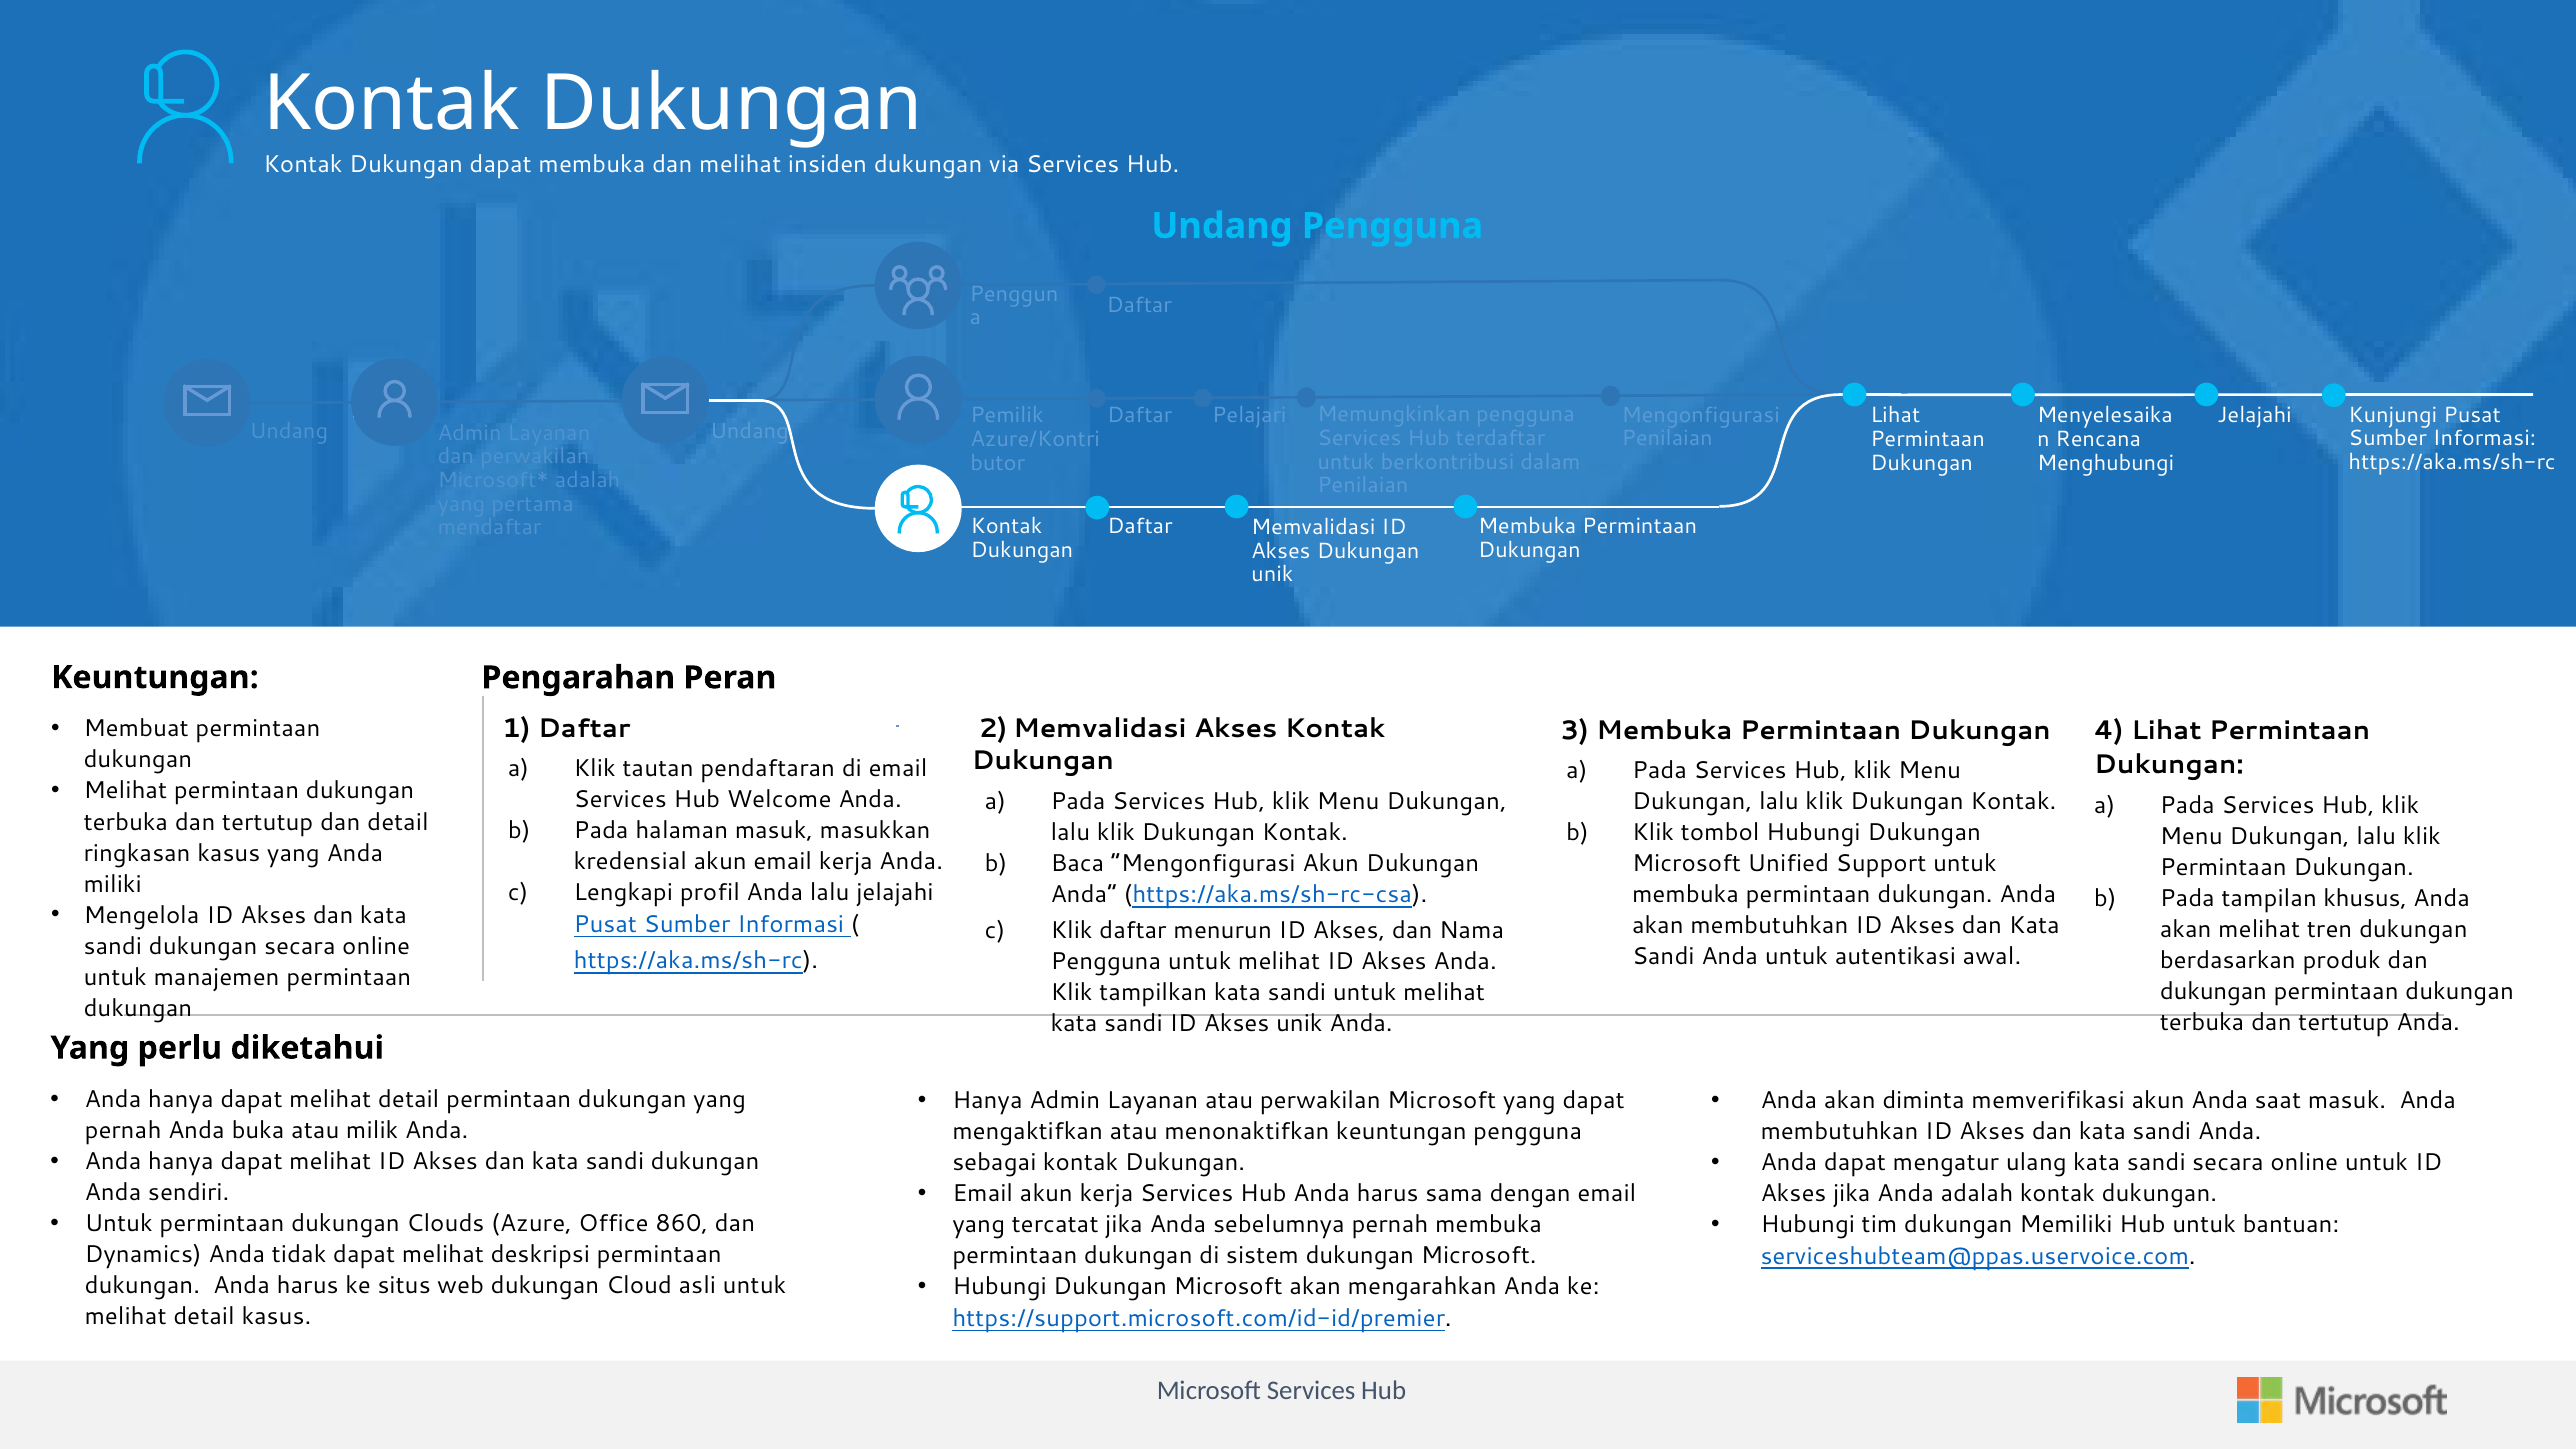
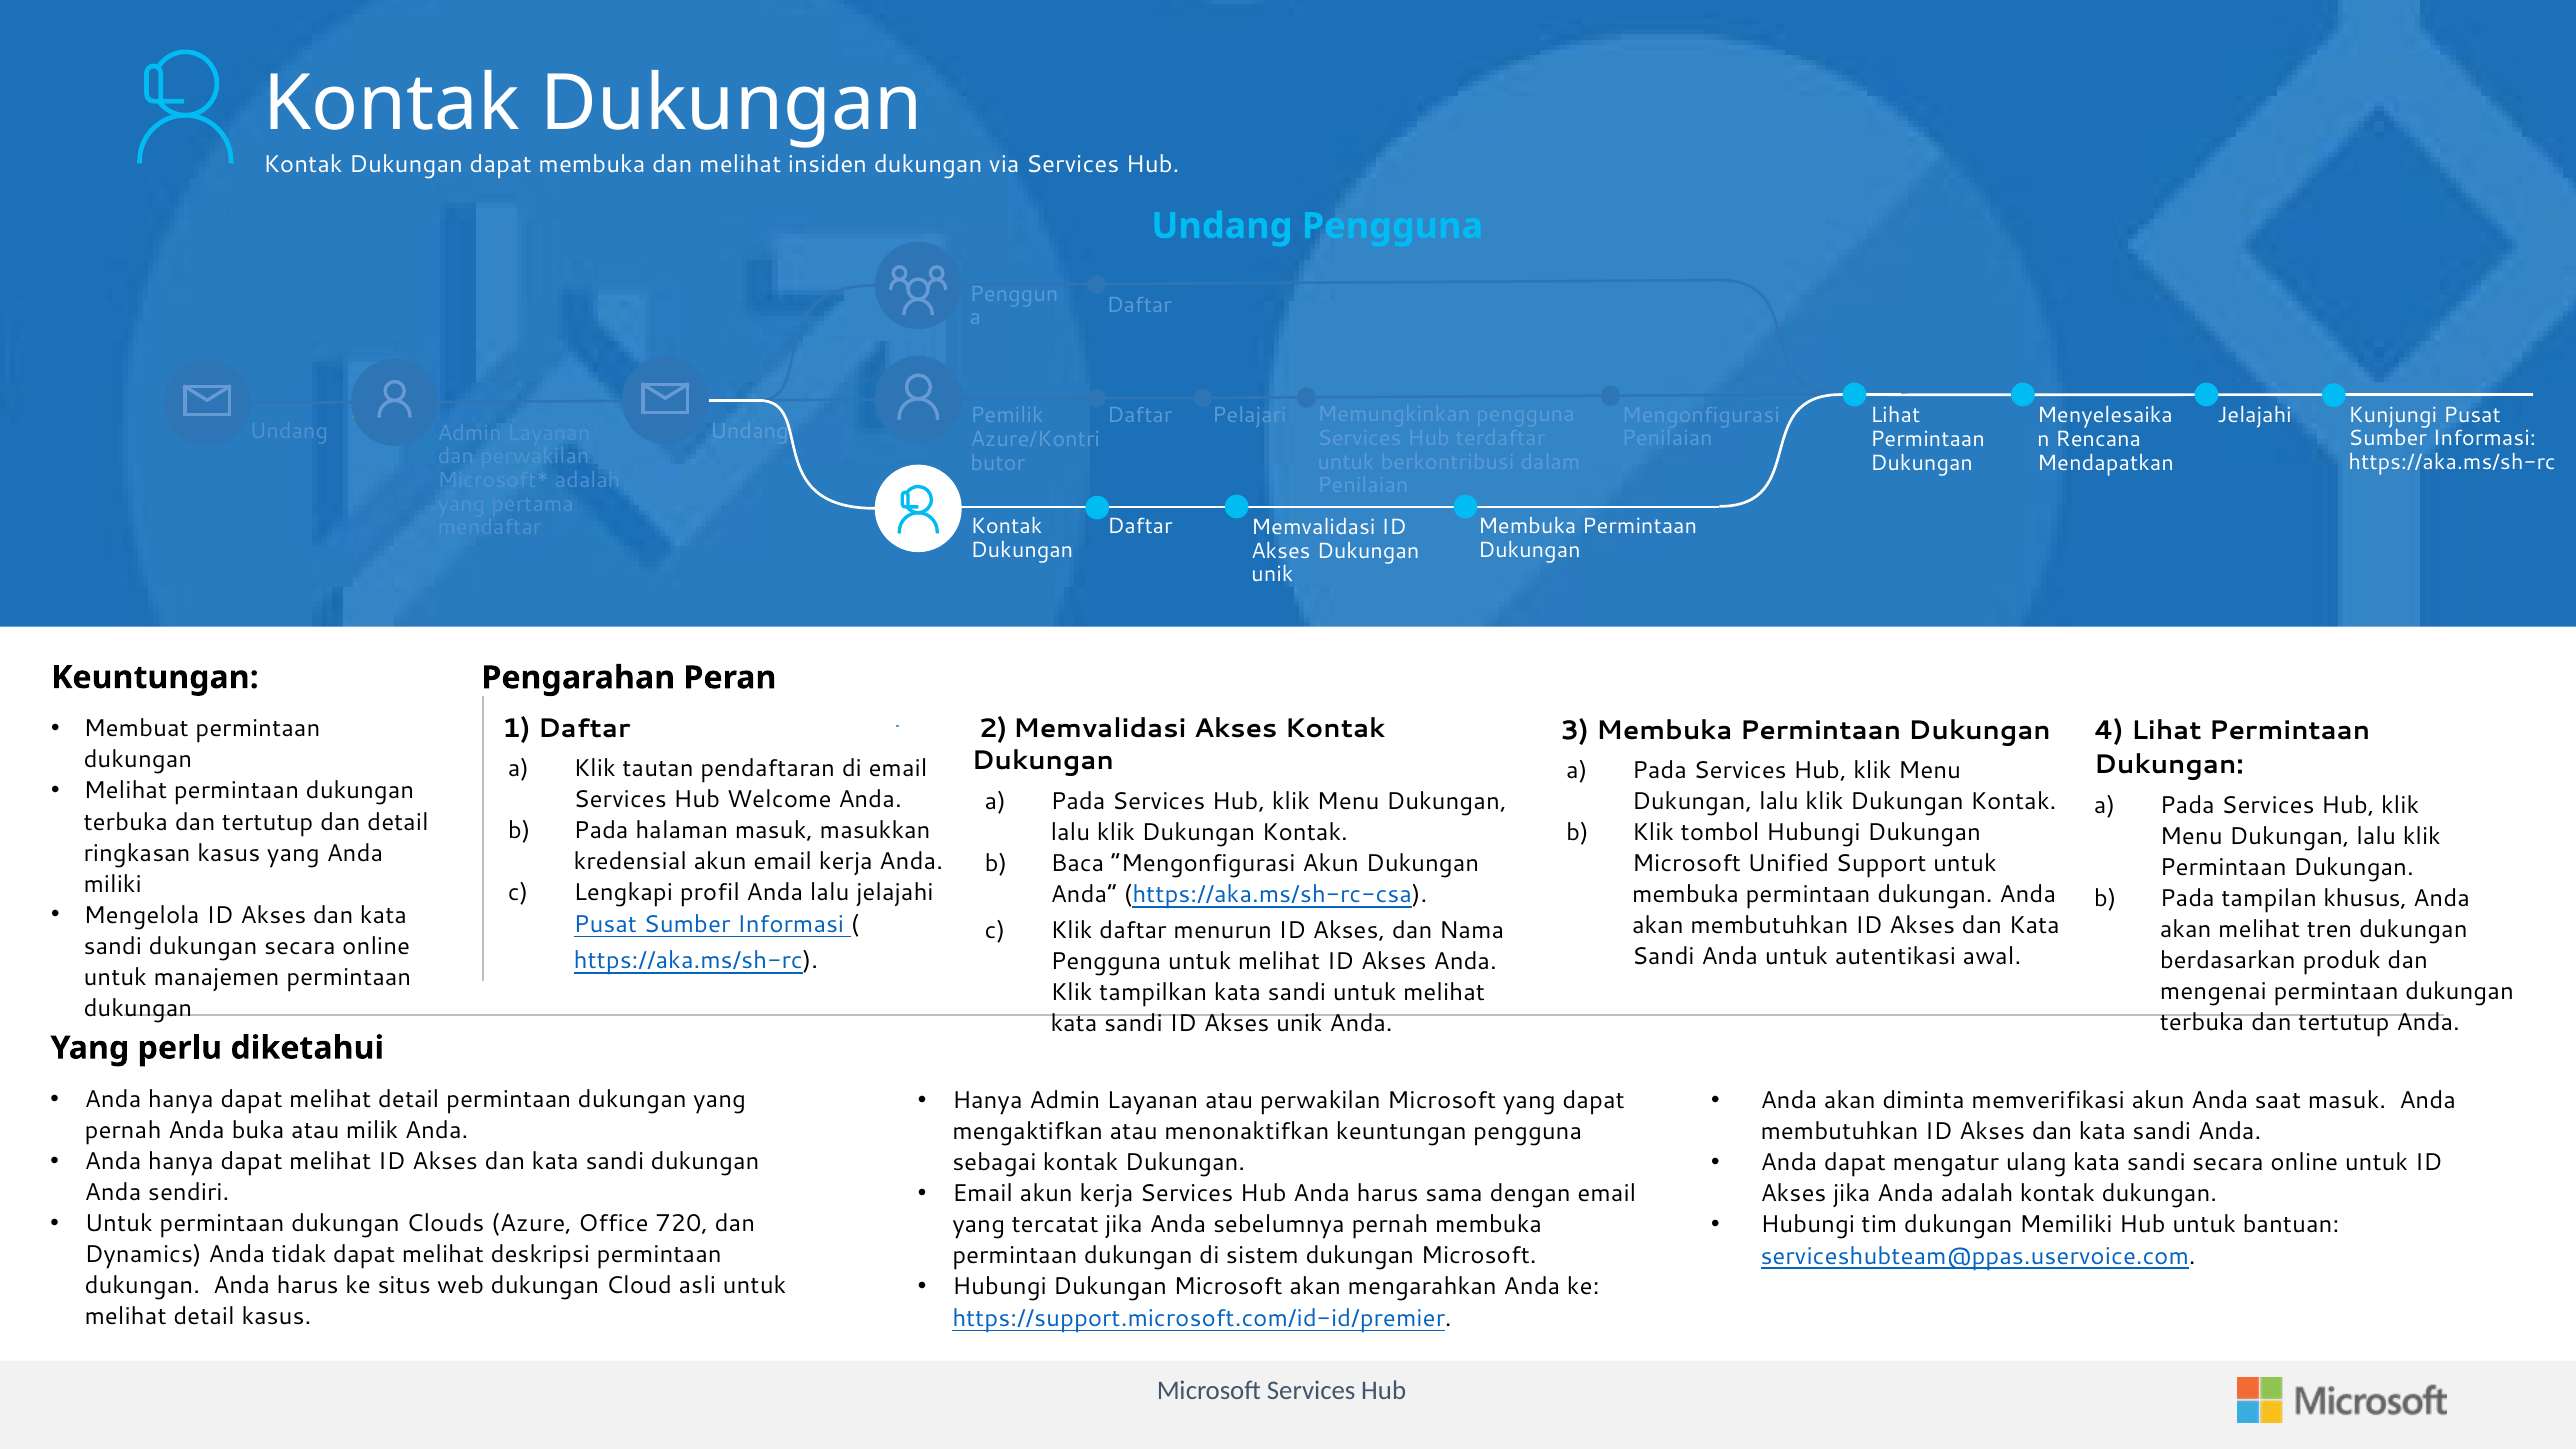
Menghubungi: Menghubungi -> Mendapatkan
dukungan at (2213, 991): dukungan -> mengenai
860: 860 -> 720
